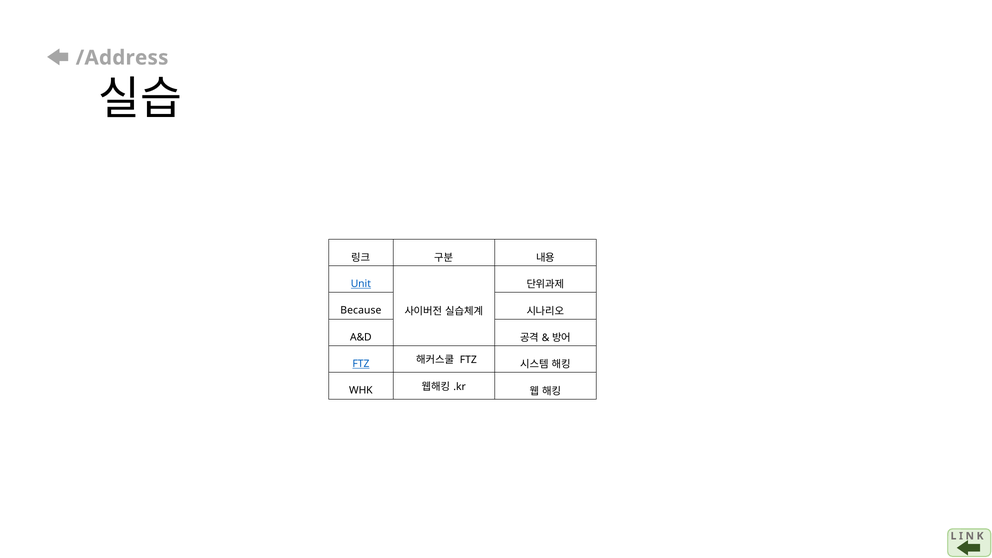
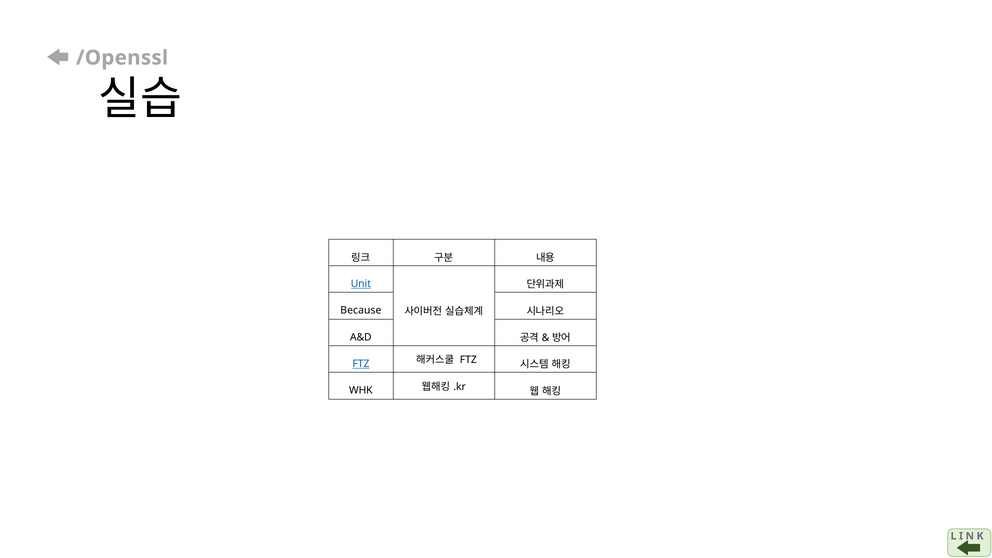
/Address: /Address -> /Openssl
